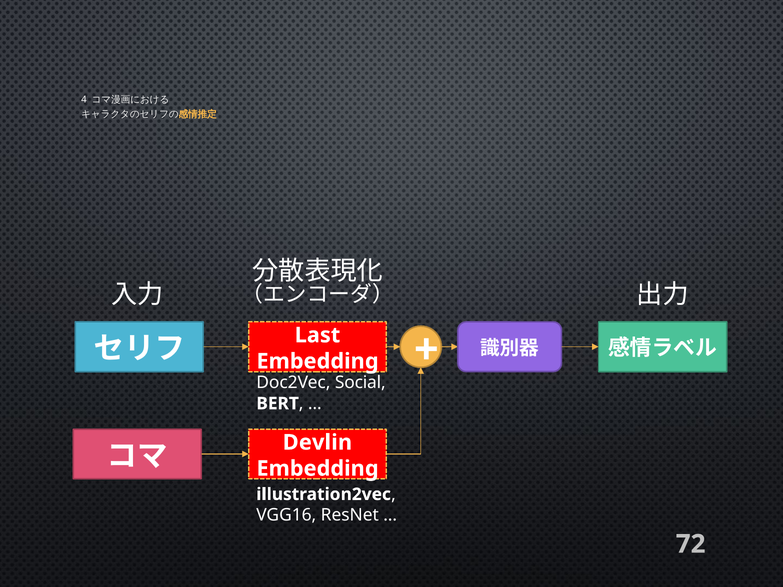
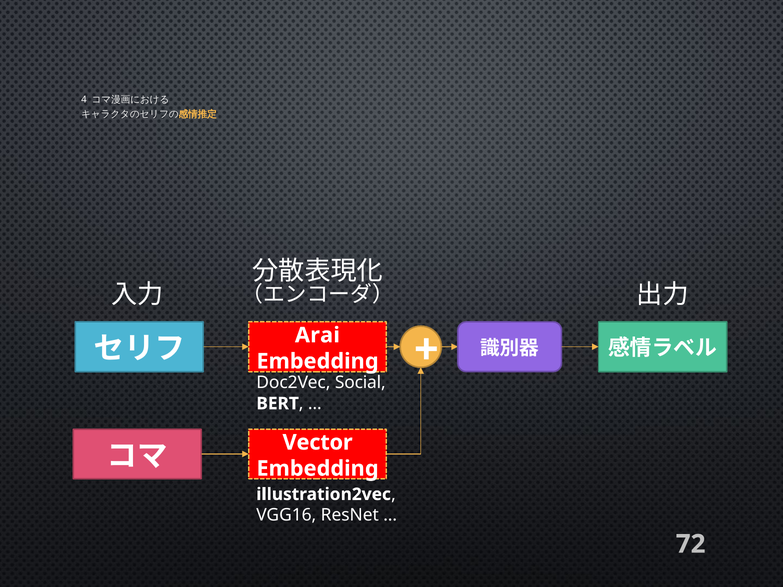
Last: Last -> Arai
Devlin: Devlin -> Vector
